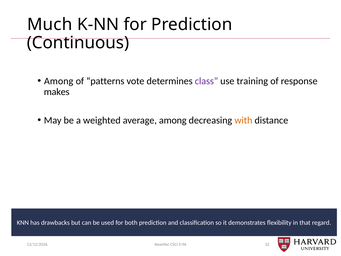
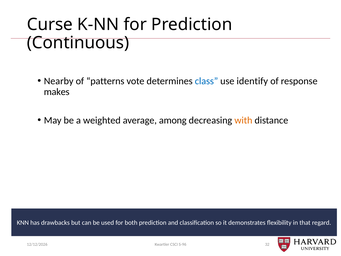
Much: Much -> Curse
Among at (59, 81): Among -> Nearby
class colour: purple -> blue
training: training -> identify
